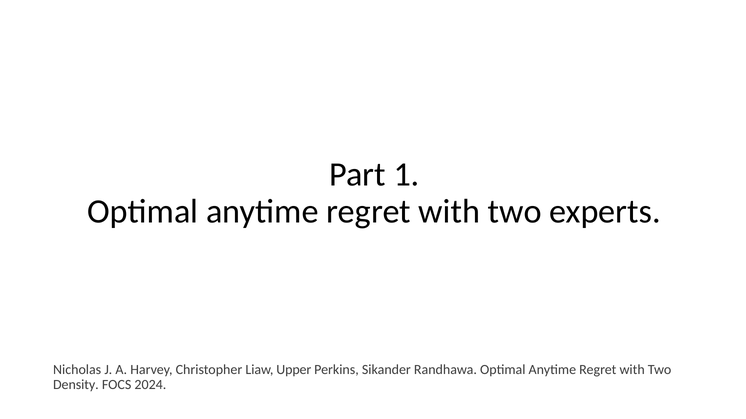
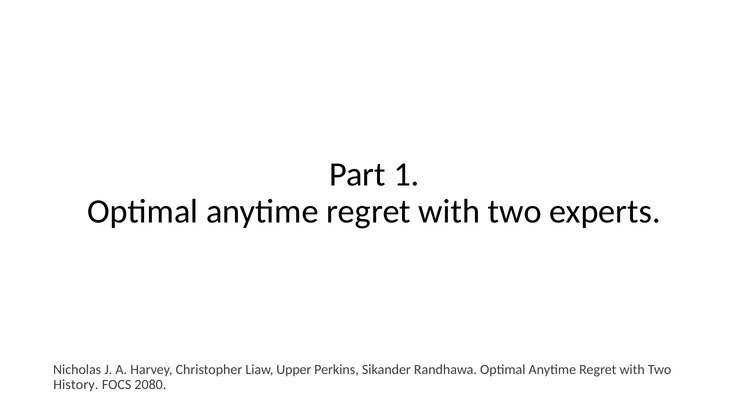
Density: Density -> History
2024: 2024 -> 2080
